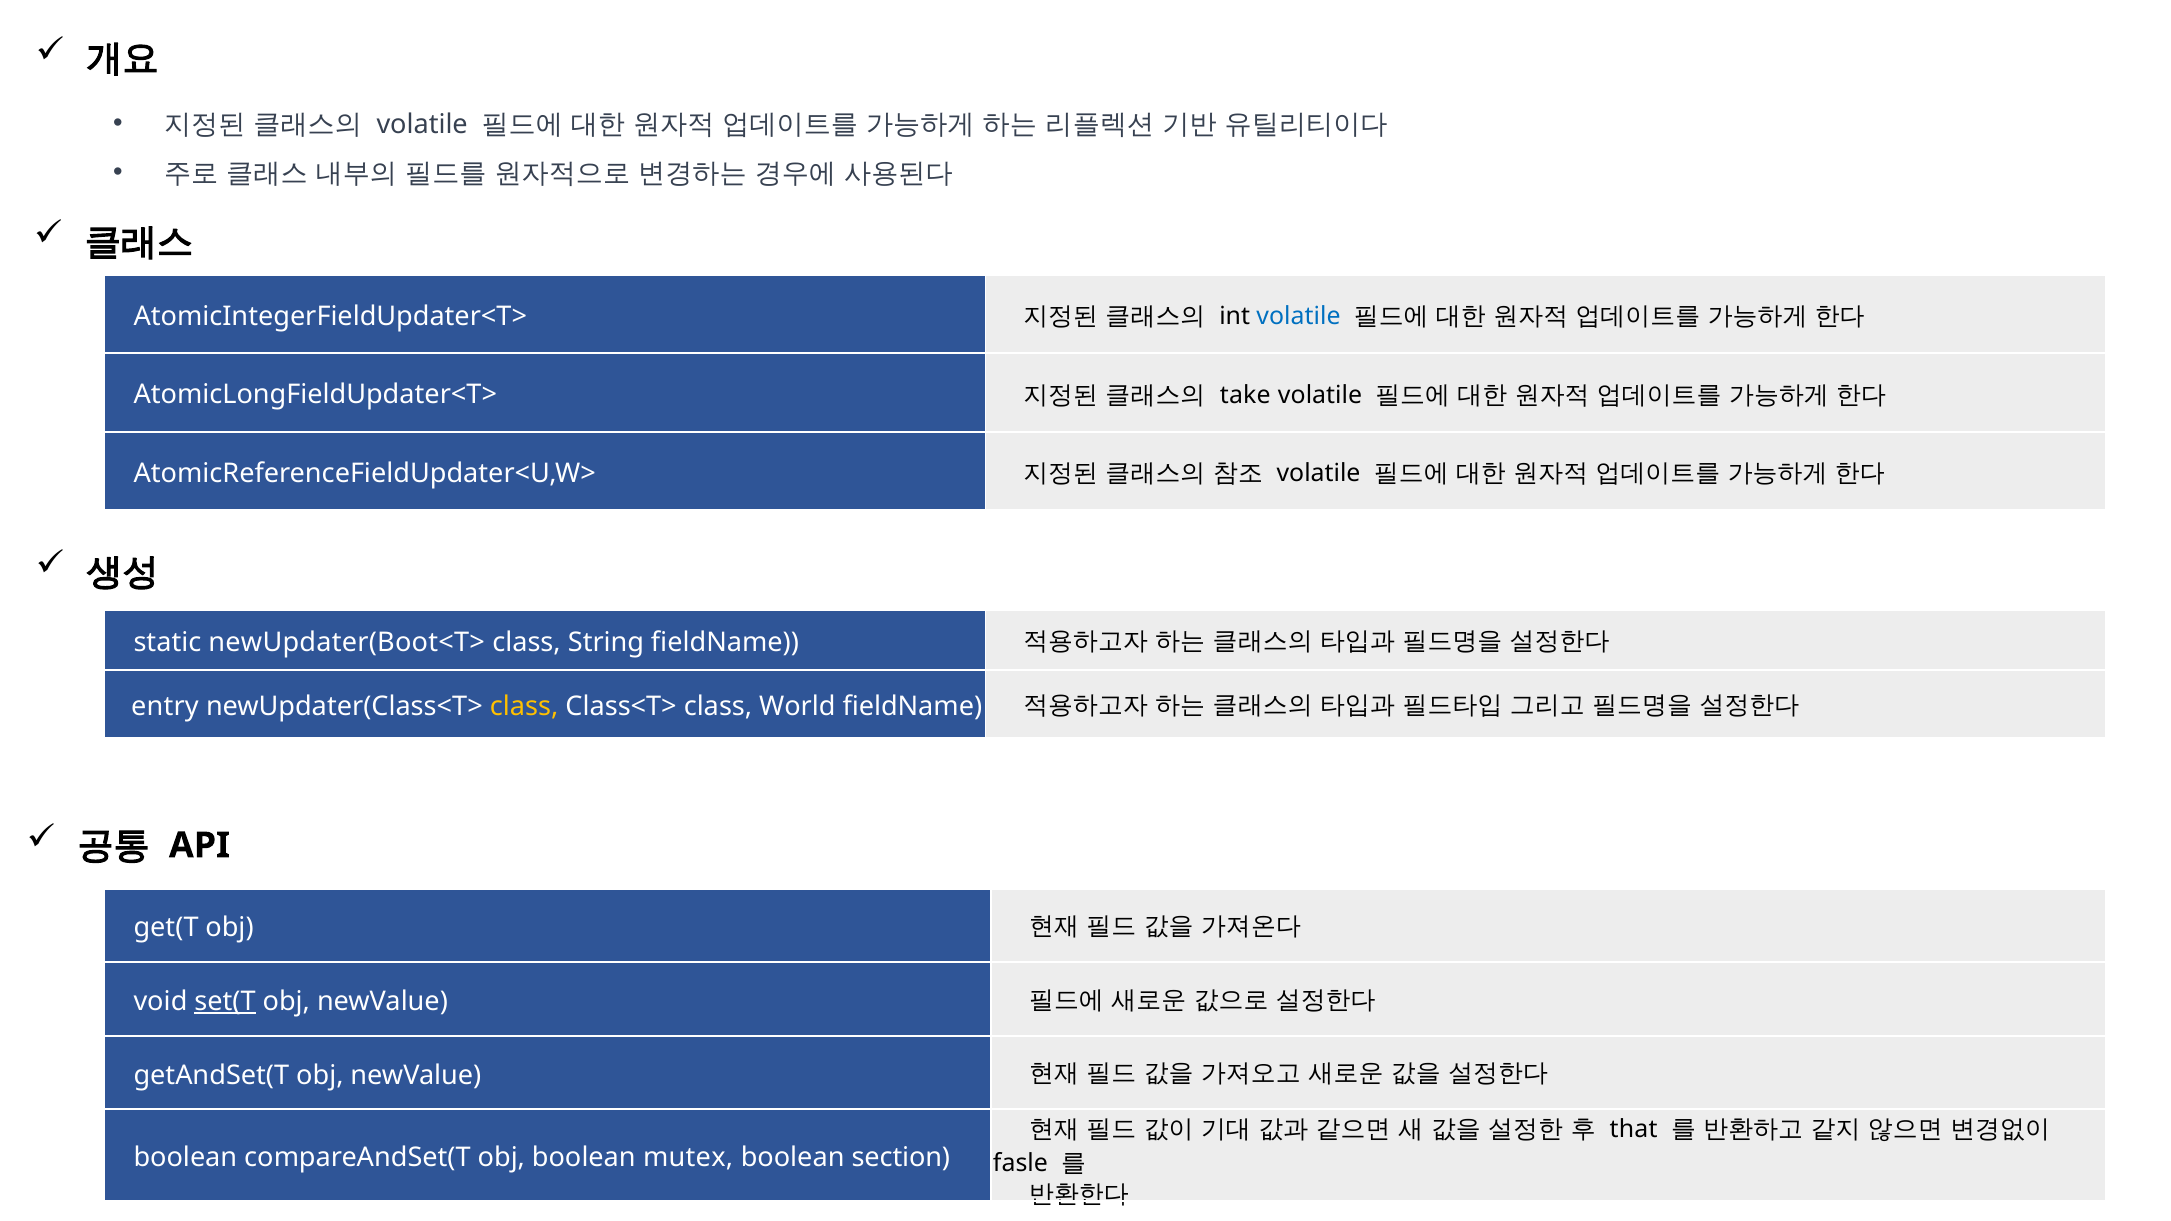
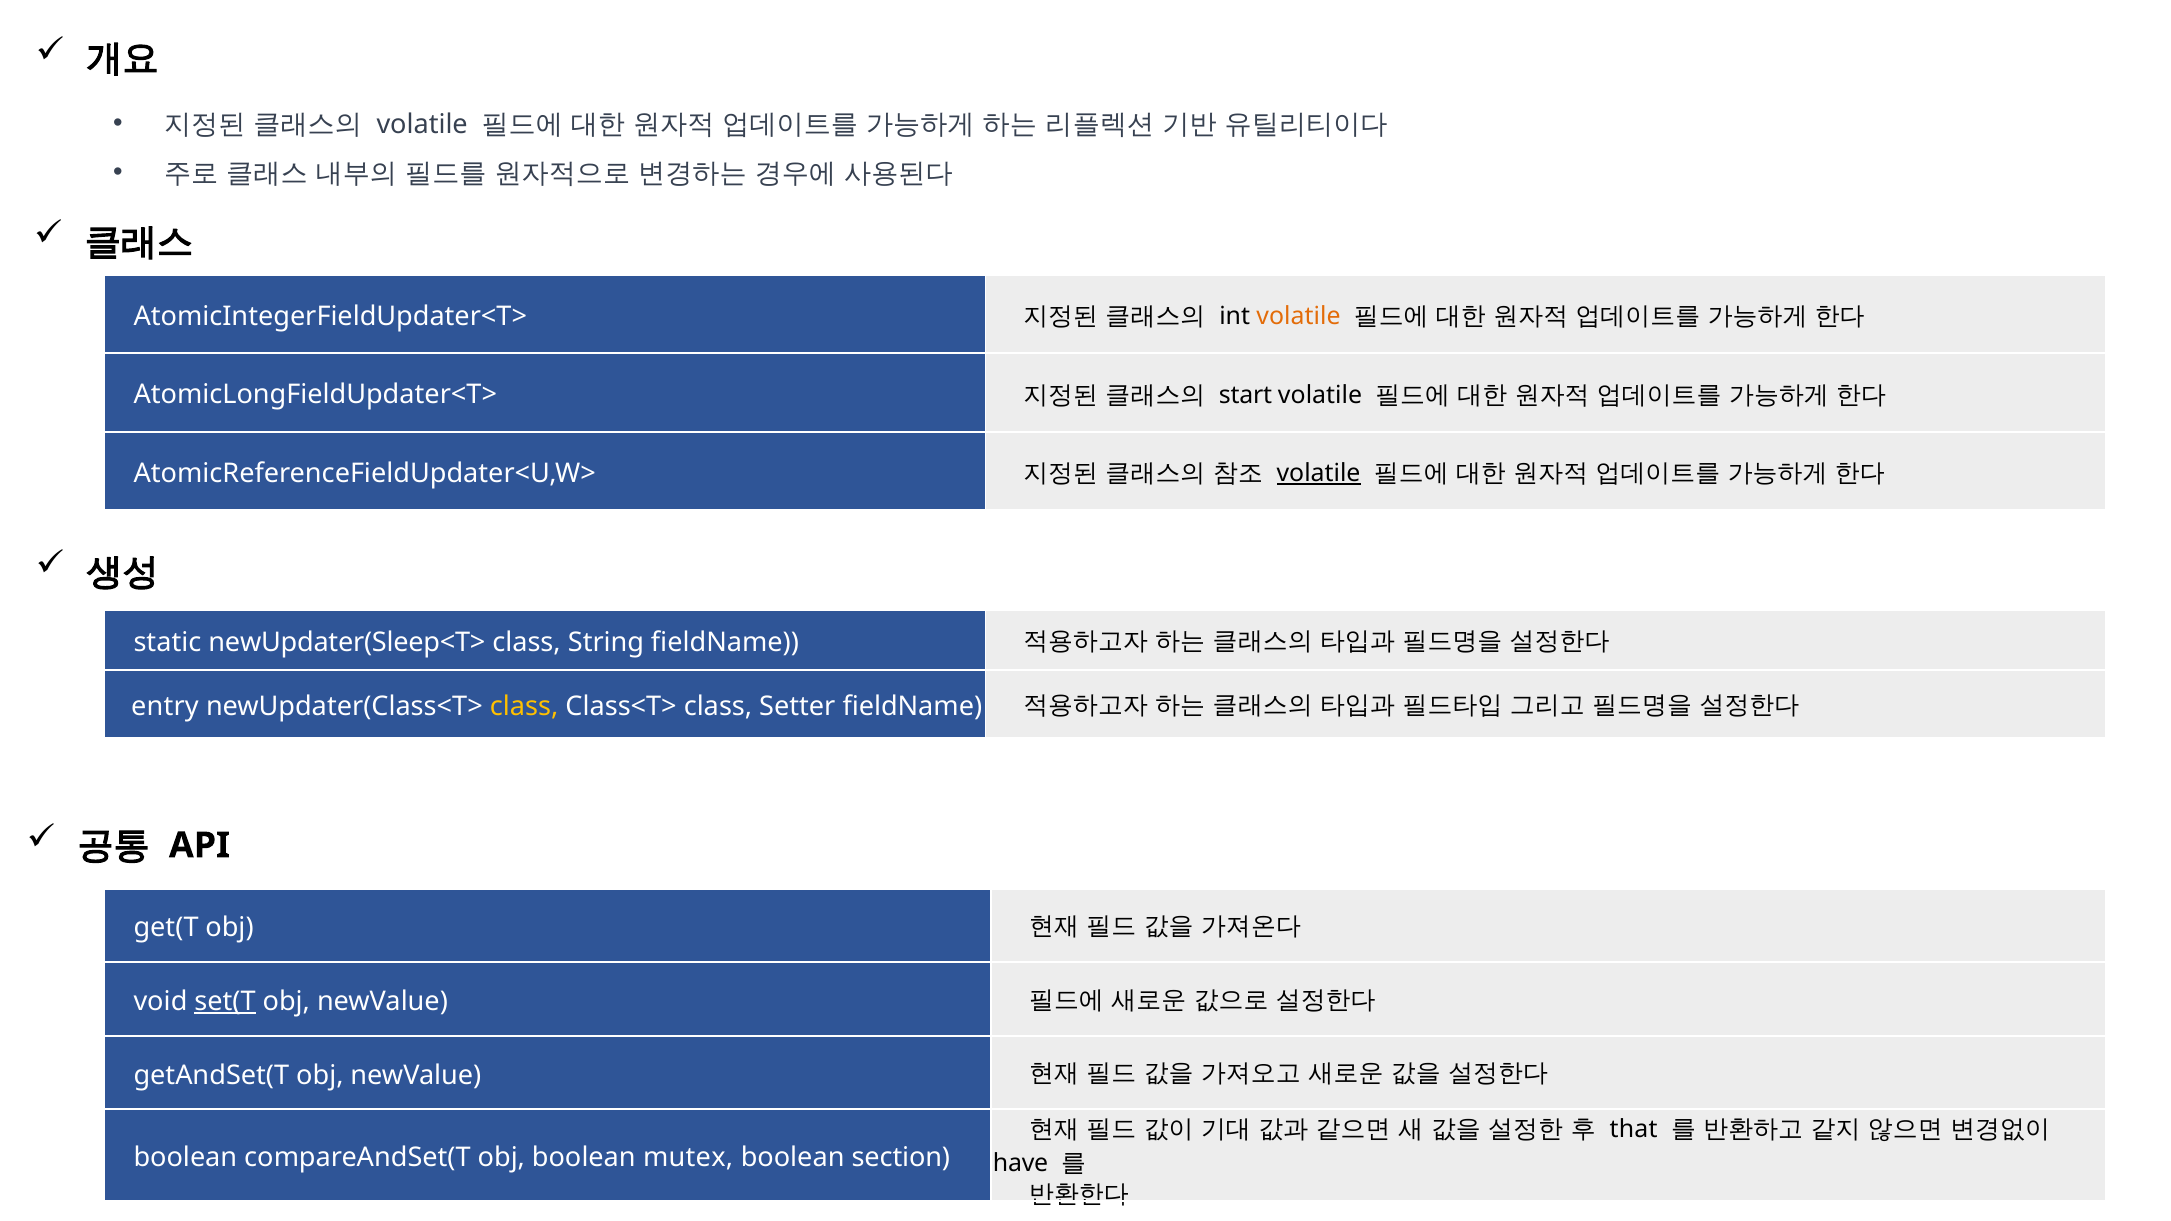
volatile at (1299, 317) colour: blue -> orange
take: take -> start
volatile at (1319, 473) underline: none -> present
newUpdater(Boot<T>: newUpdater(Boot<T> -> newUpdater(Sleep<T>
World: World -> Setter
fasle: fasle -> have
